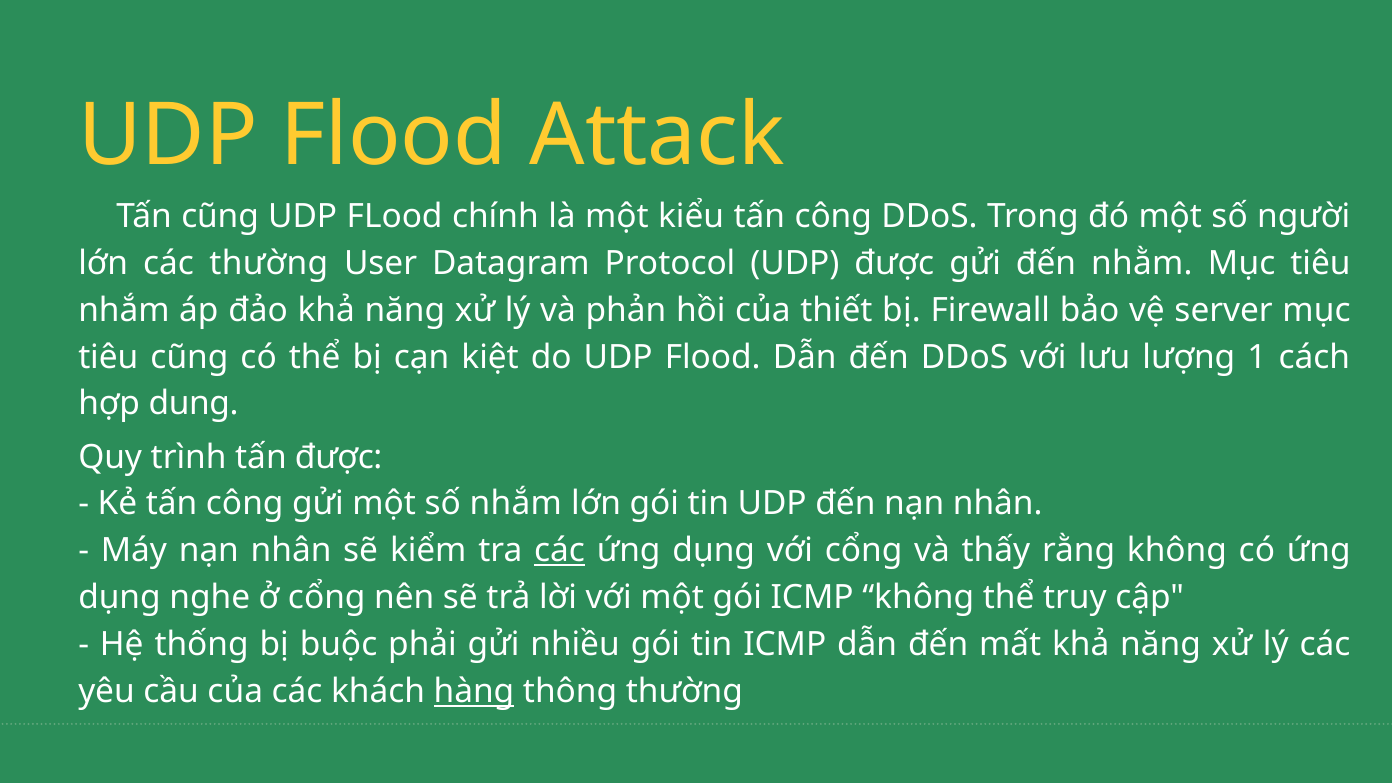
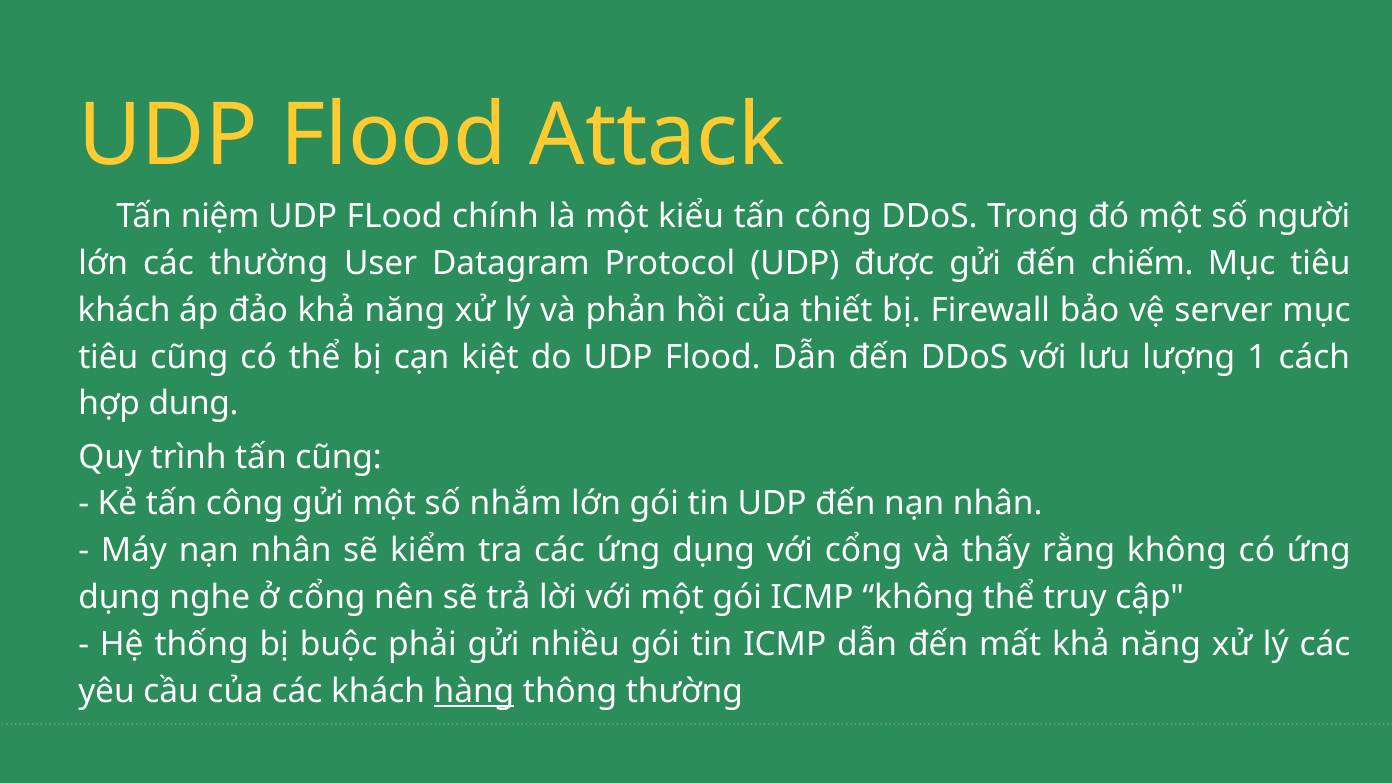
Tấn cũng: cũng -> niệm
nhằm: nhằm -> chiếm
nhắm at (124, 310): nhắm -> khách
tấn được: được -> cũng
các at (560, 551) underline: present -> none
